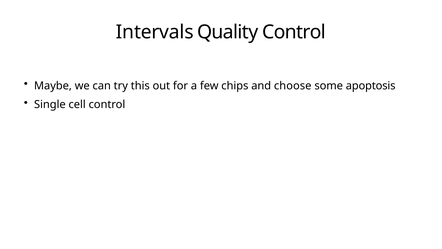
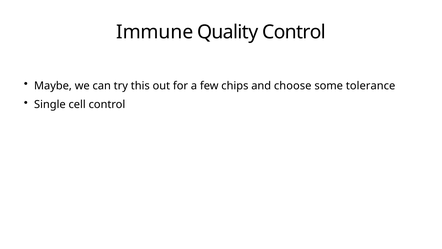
Intervals: Intervals -> Immune
apoptosis: apoptosis -> tolerance
